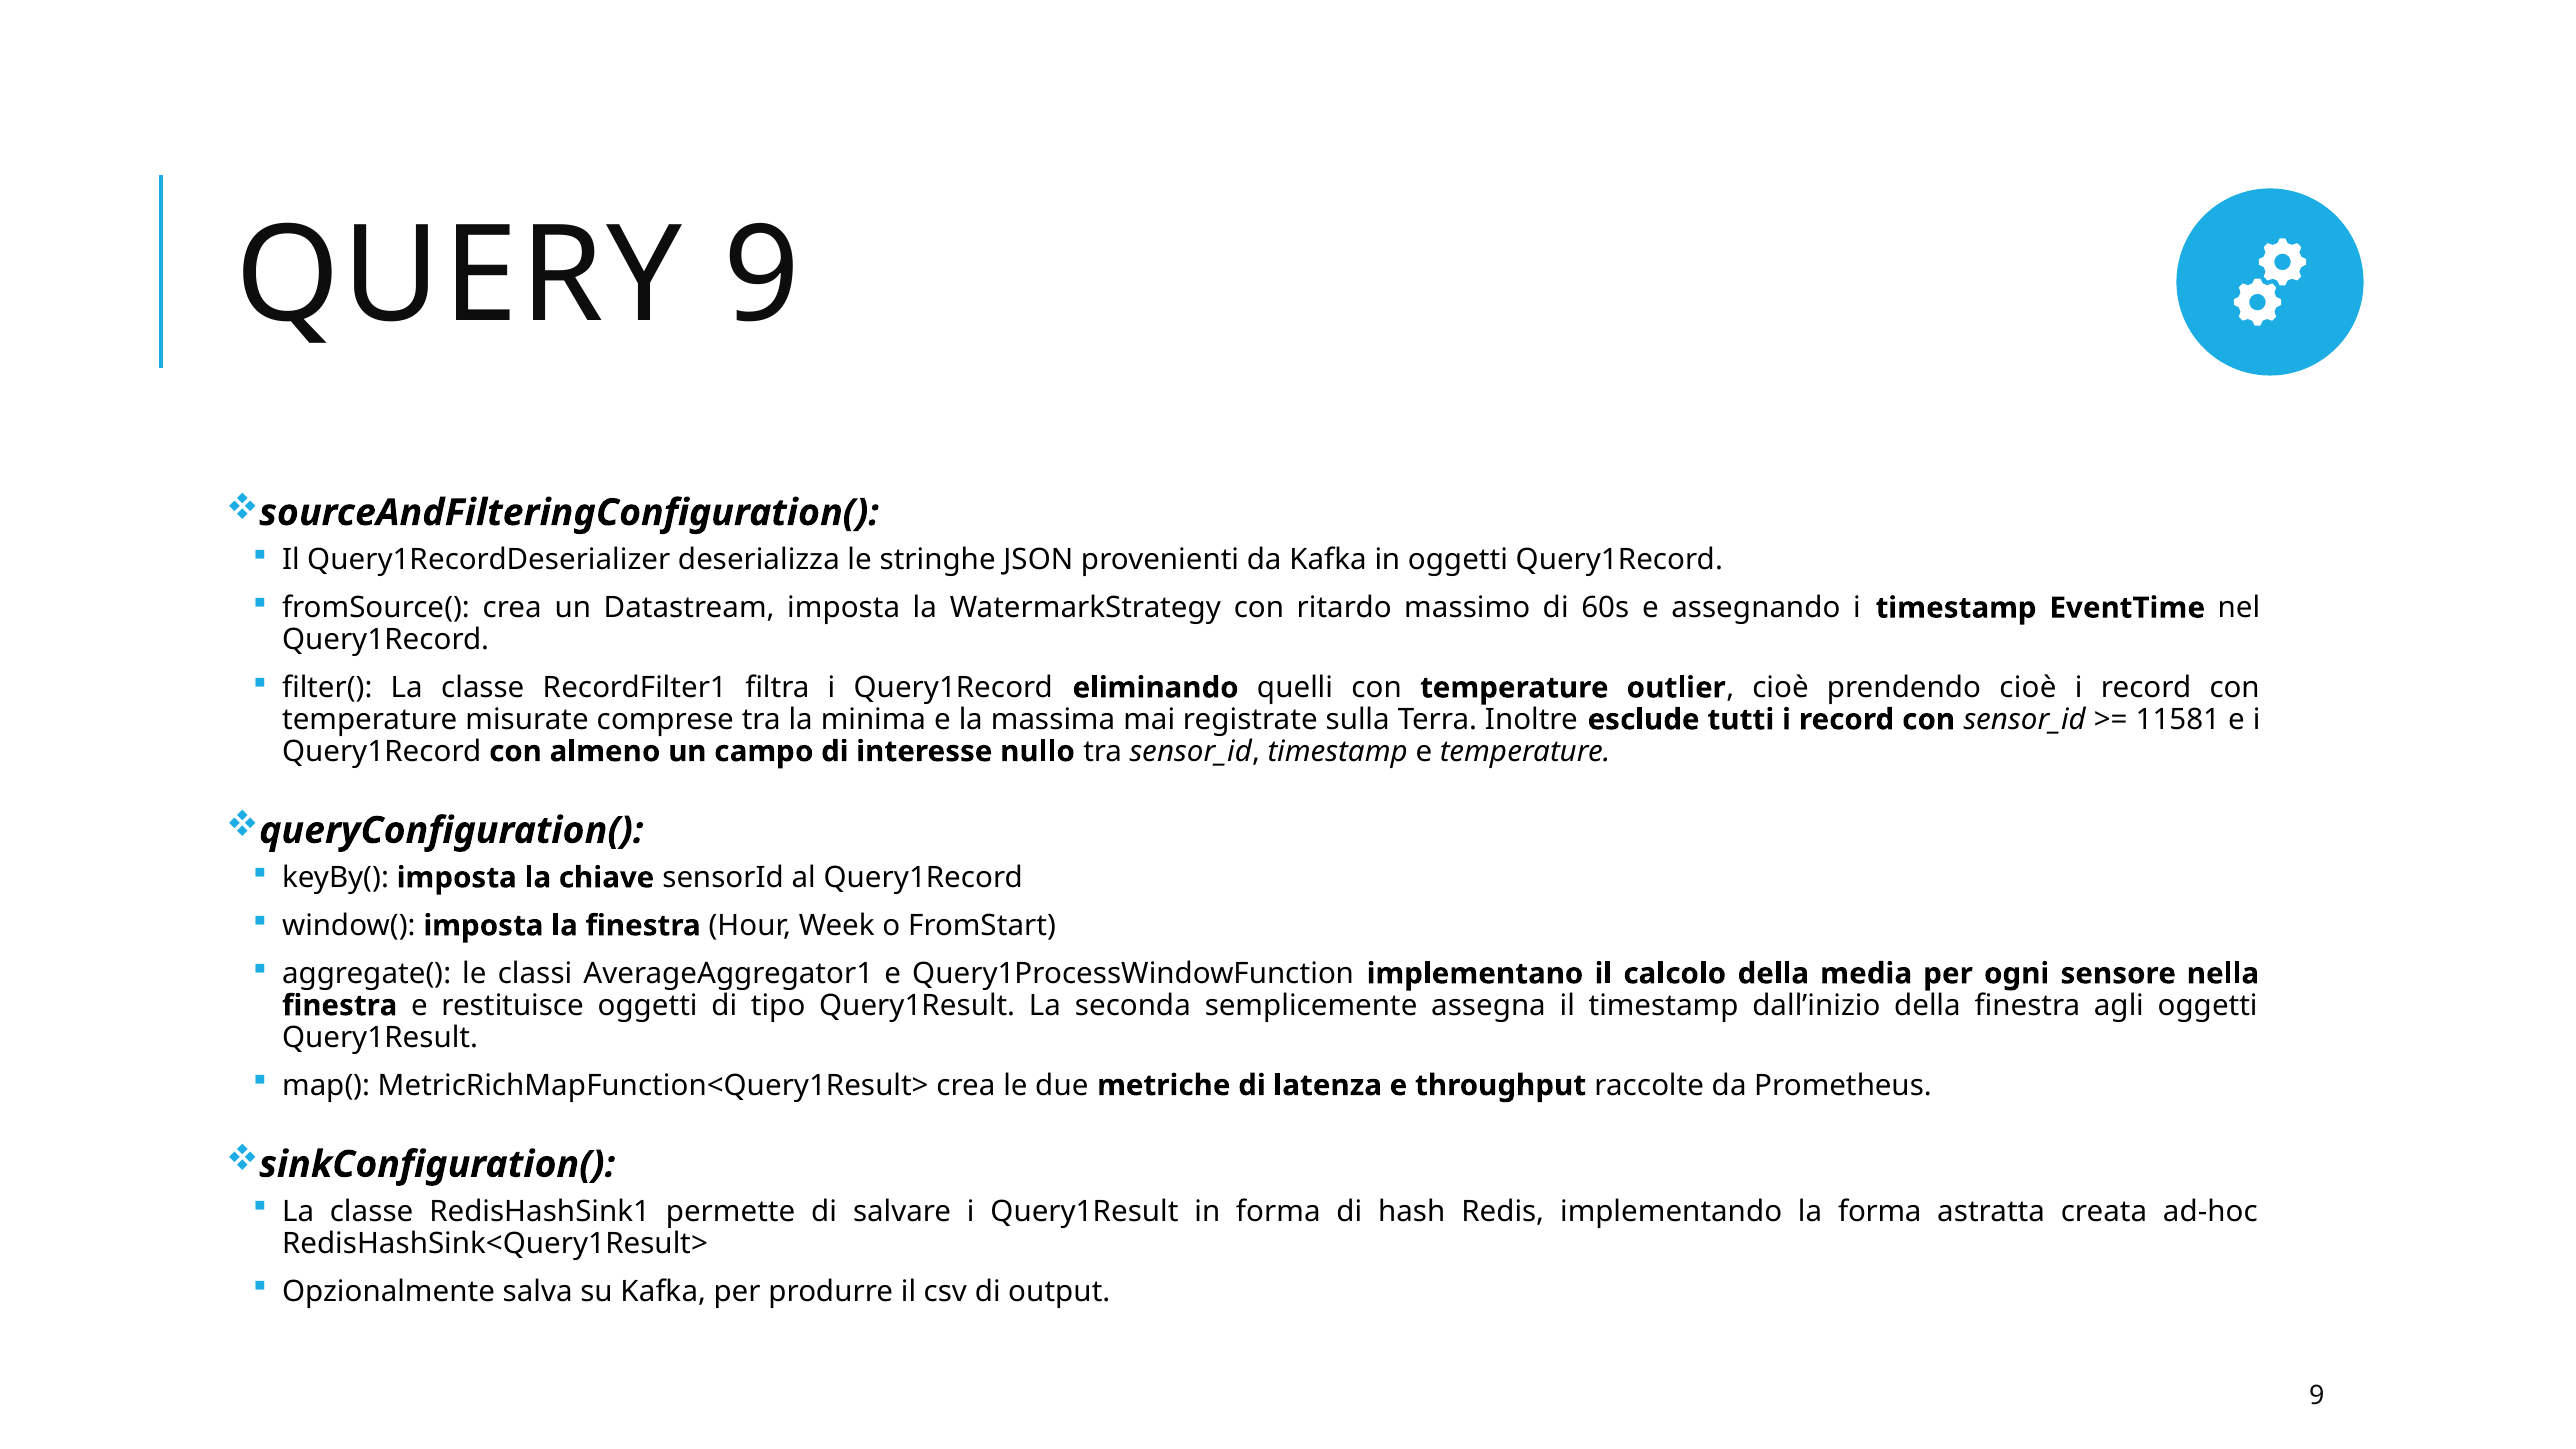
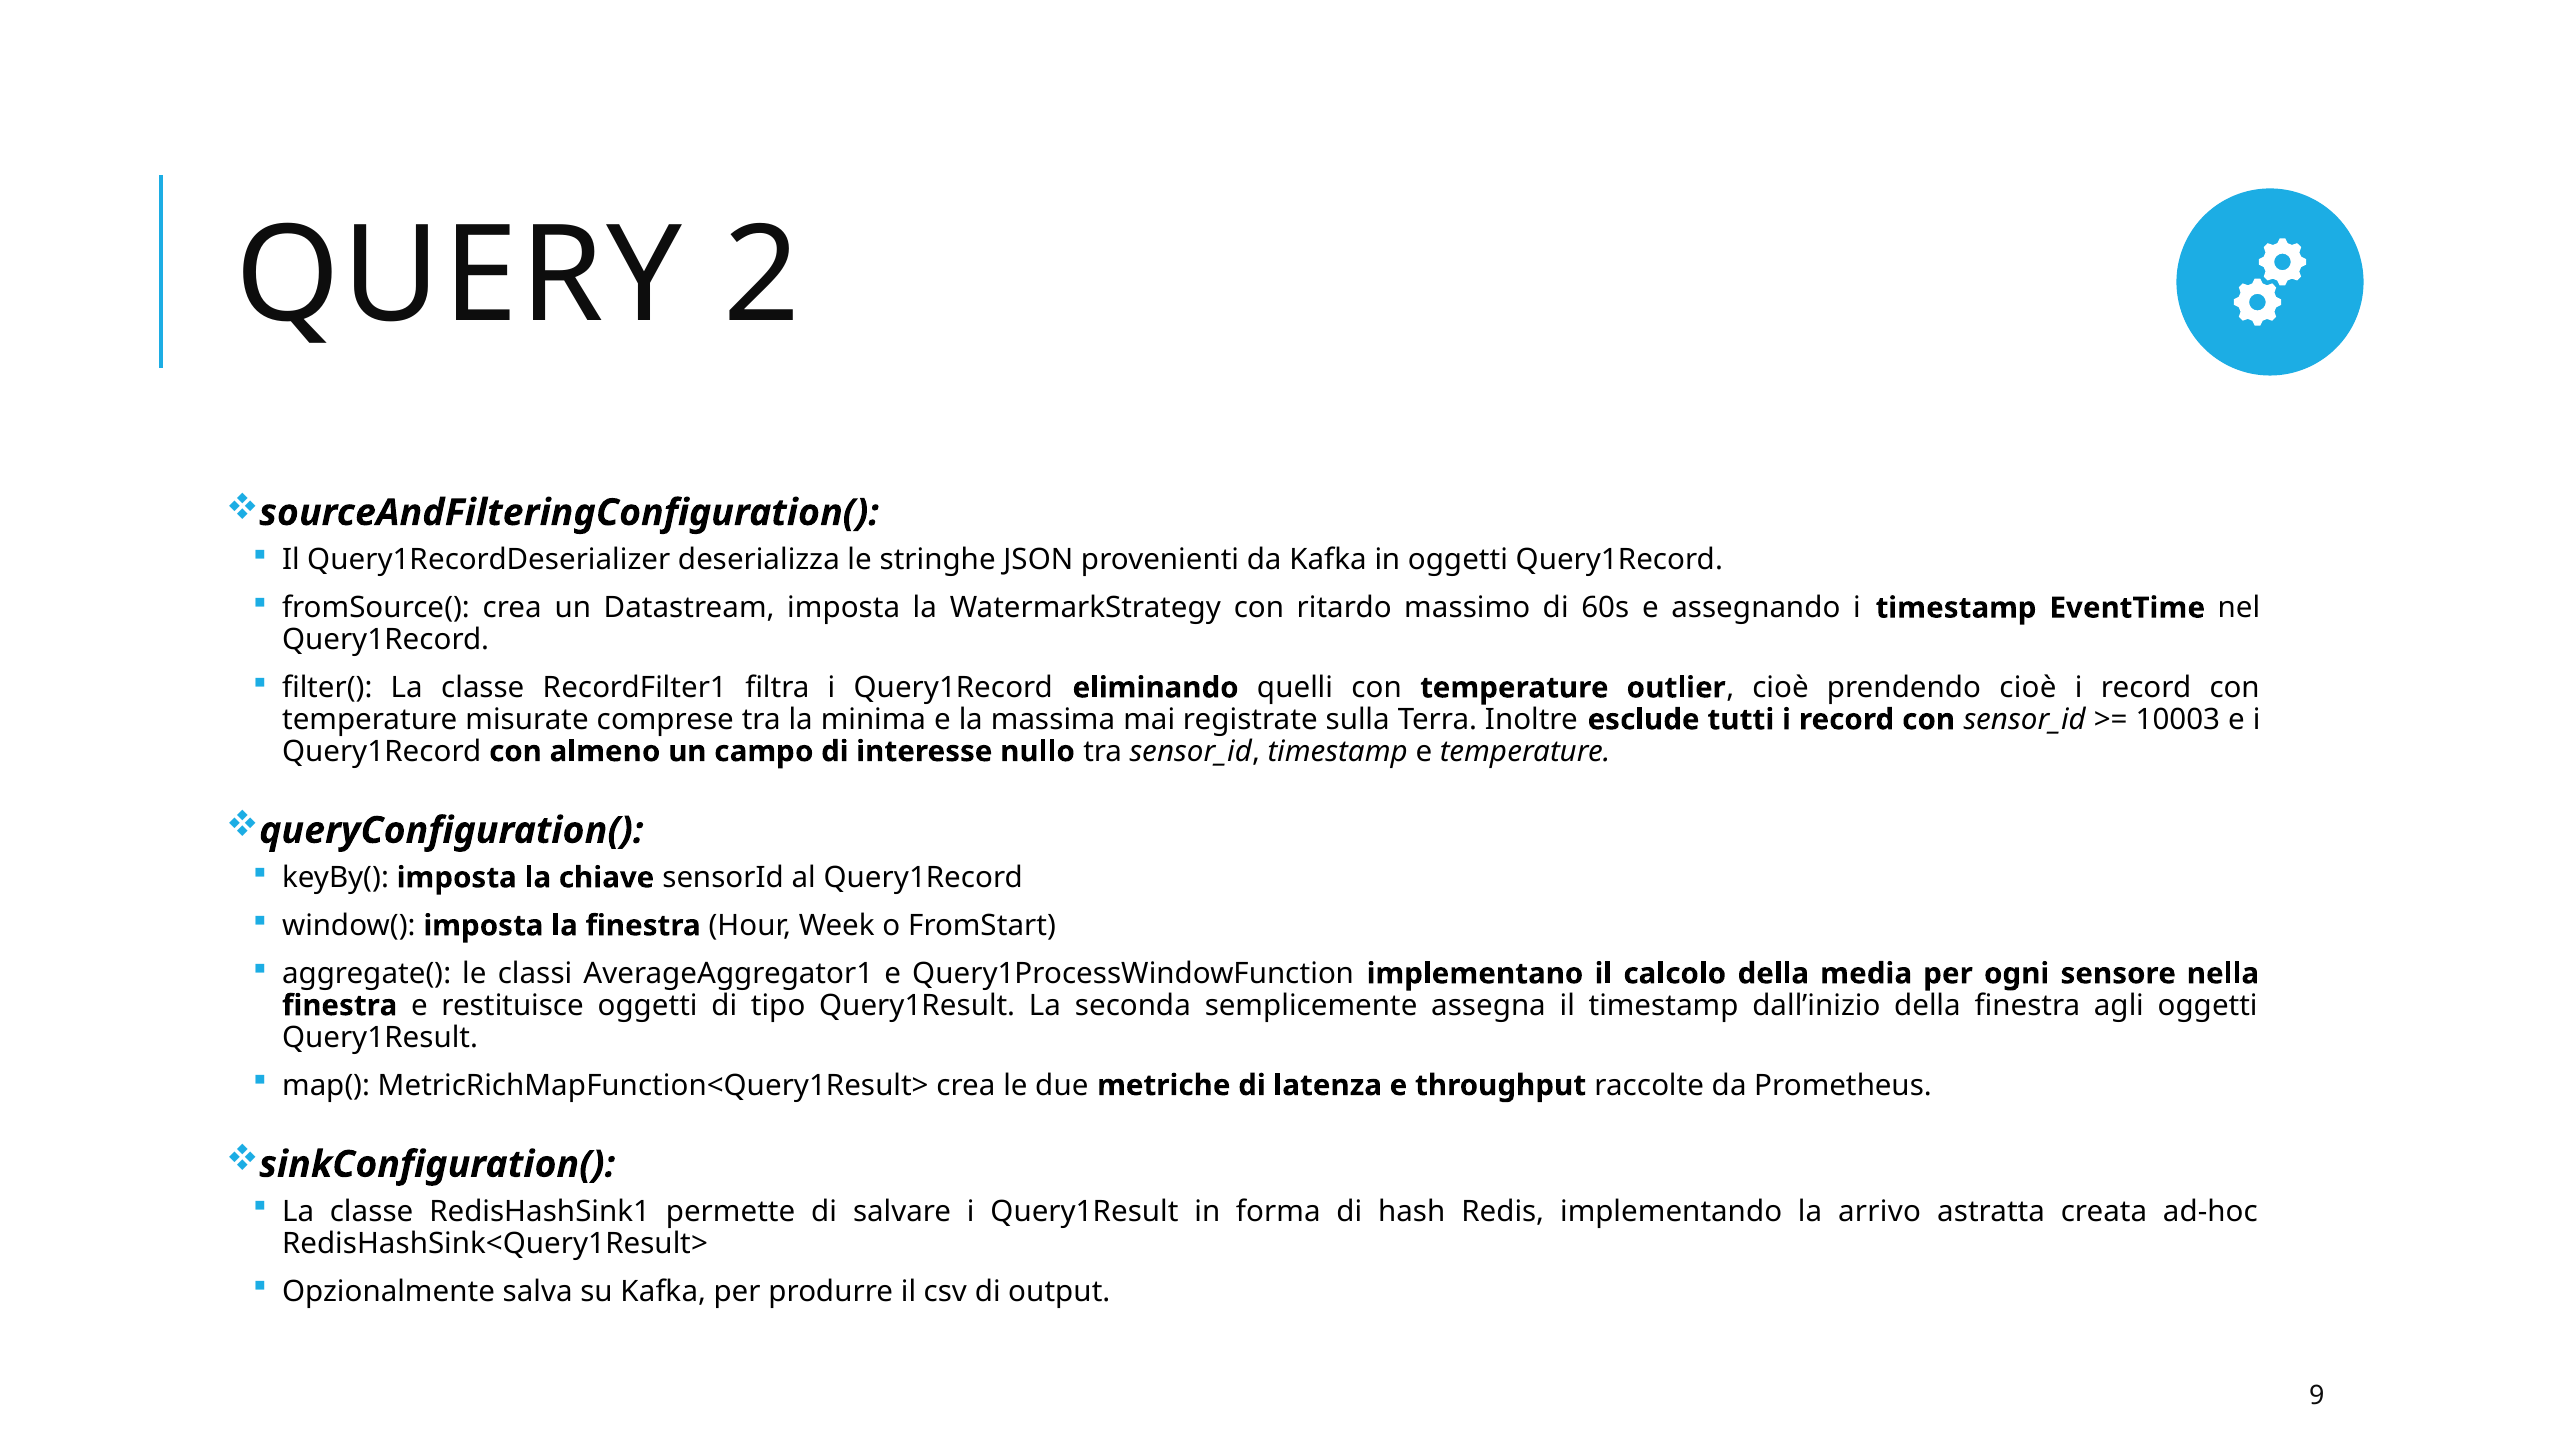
QUERY 9: 9 -> 2
11581: 11581 -> 10003
la forma: forma -> arrivo
